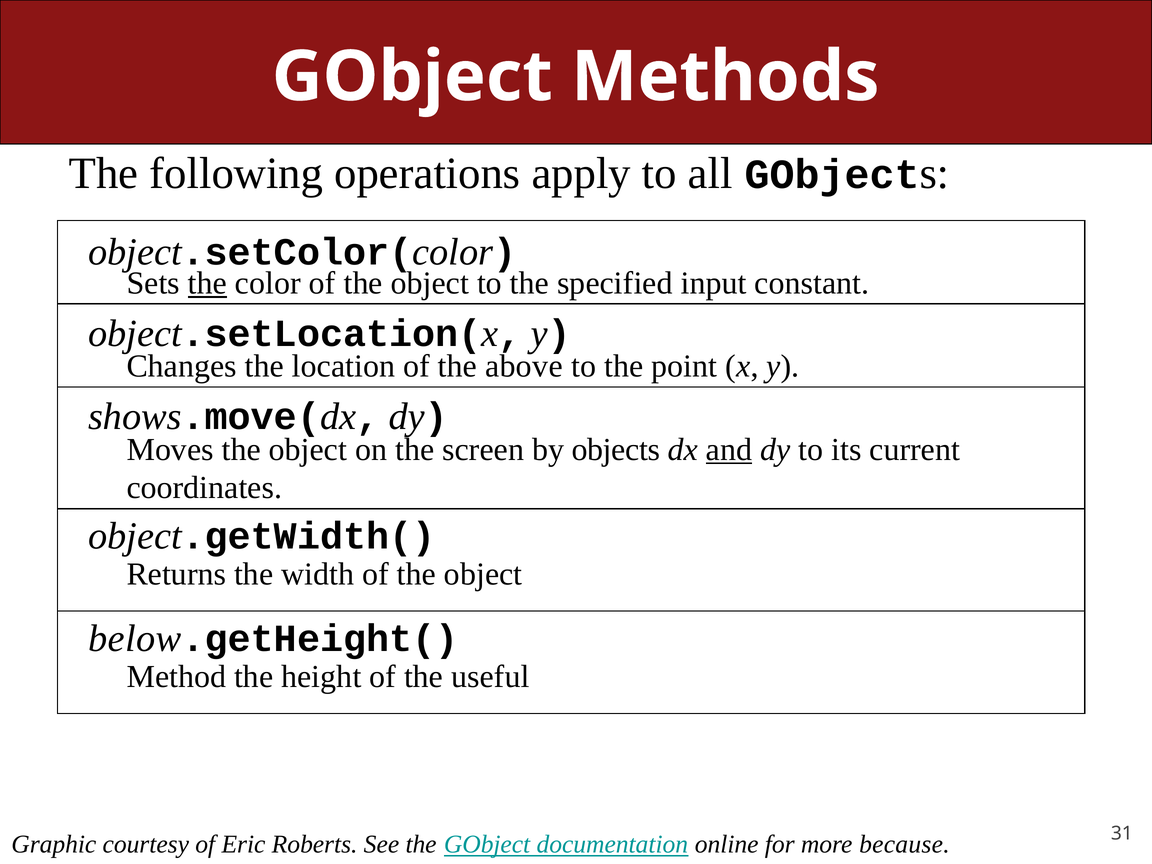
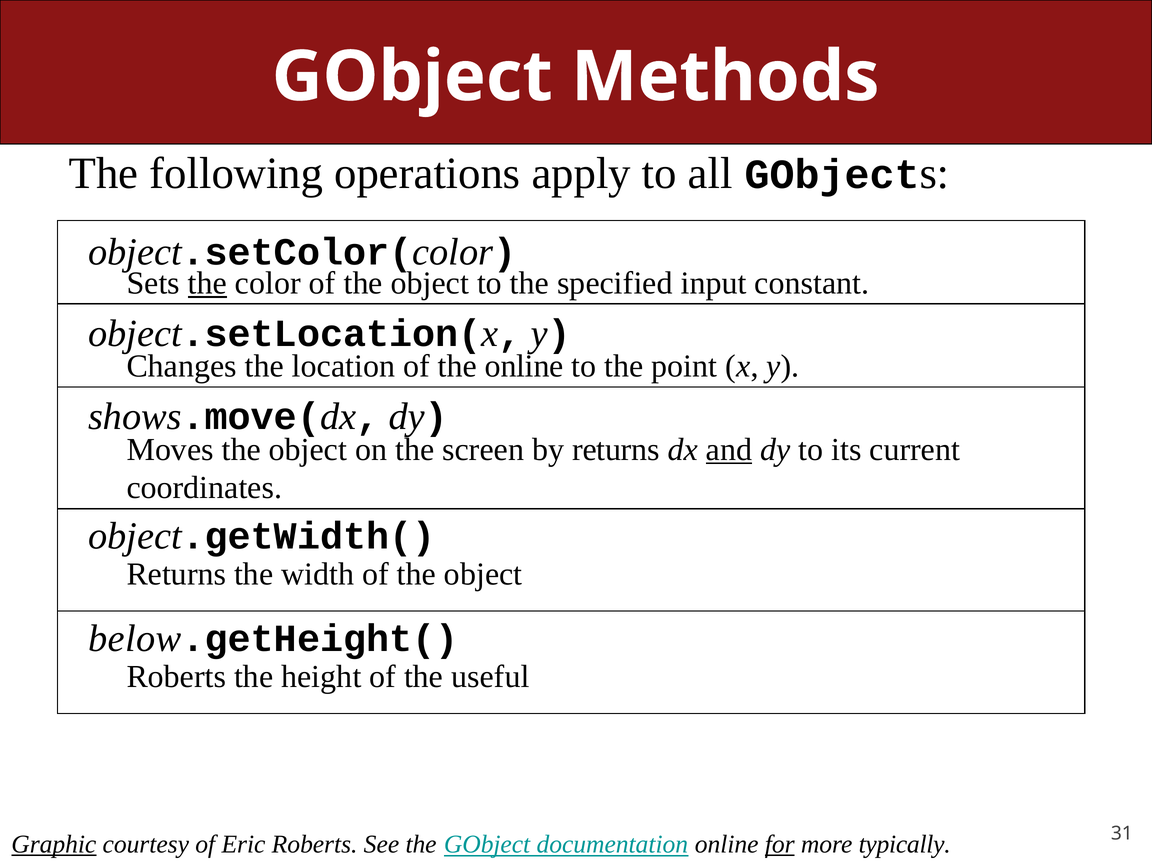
the above: above -> online
by objects: objects -> returns
Method at (176, 677): Method -> Roberts
Graphic underline: none -> present
for underline: none -> present
because: because -> typically
